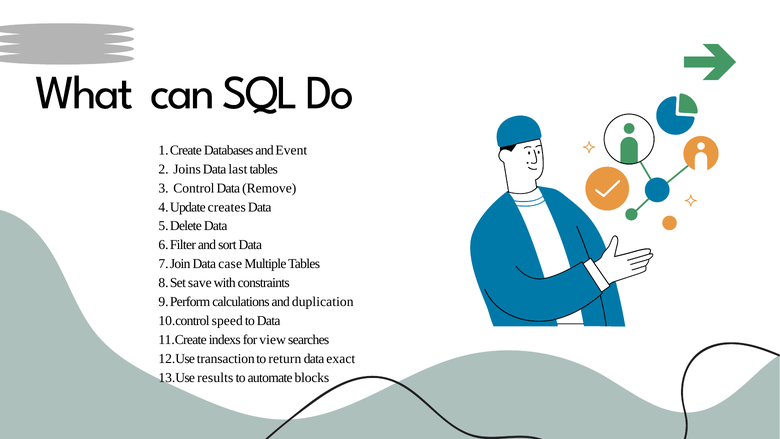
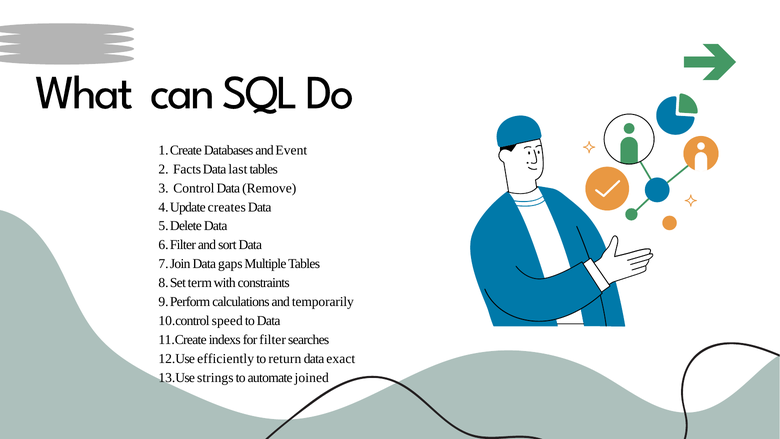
Joins: Joins -> Facts
case: case -> gaps
save: save -> term
duplication: duplication -> temporarily
view: view -> filter
transaction: transaction -> efficiently
results: results -> strings
blocks: blocks -> joined
